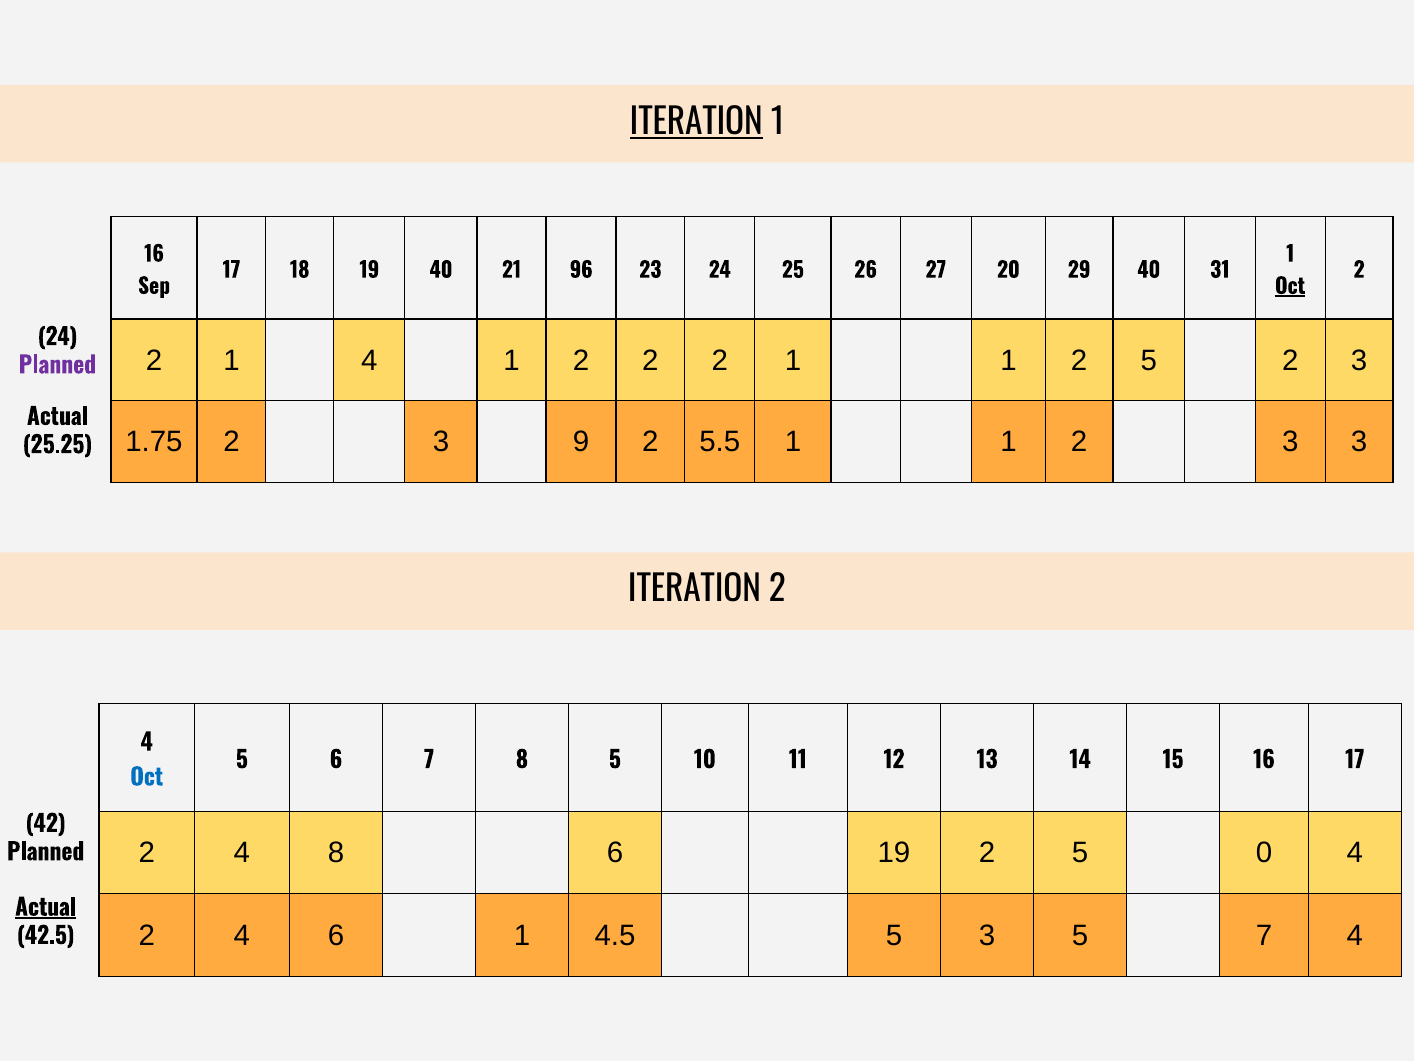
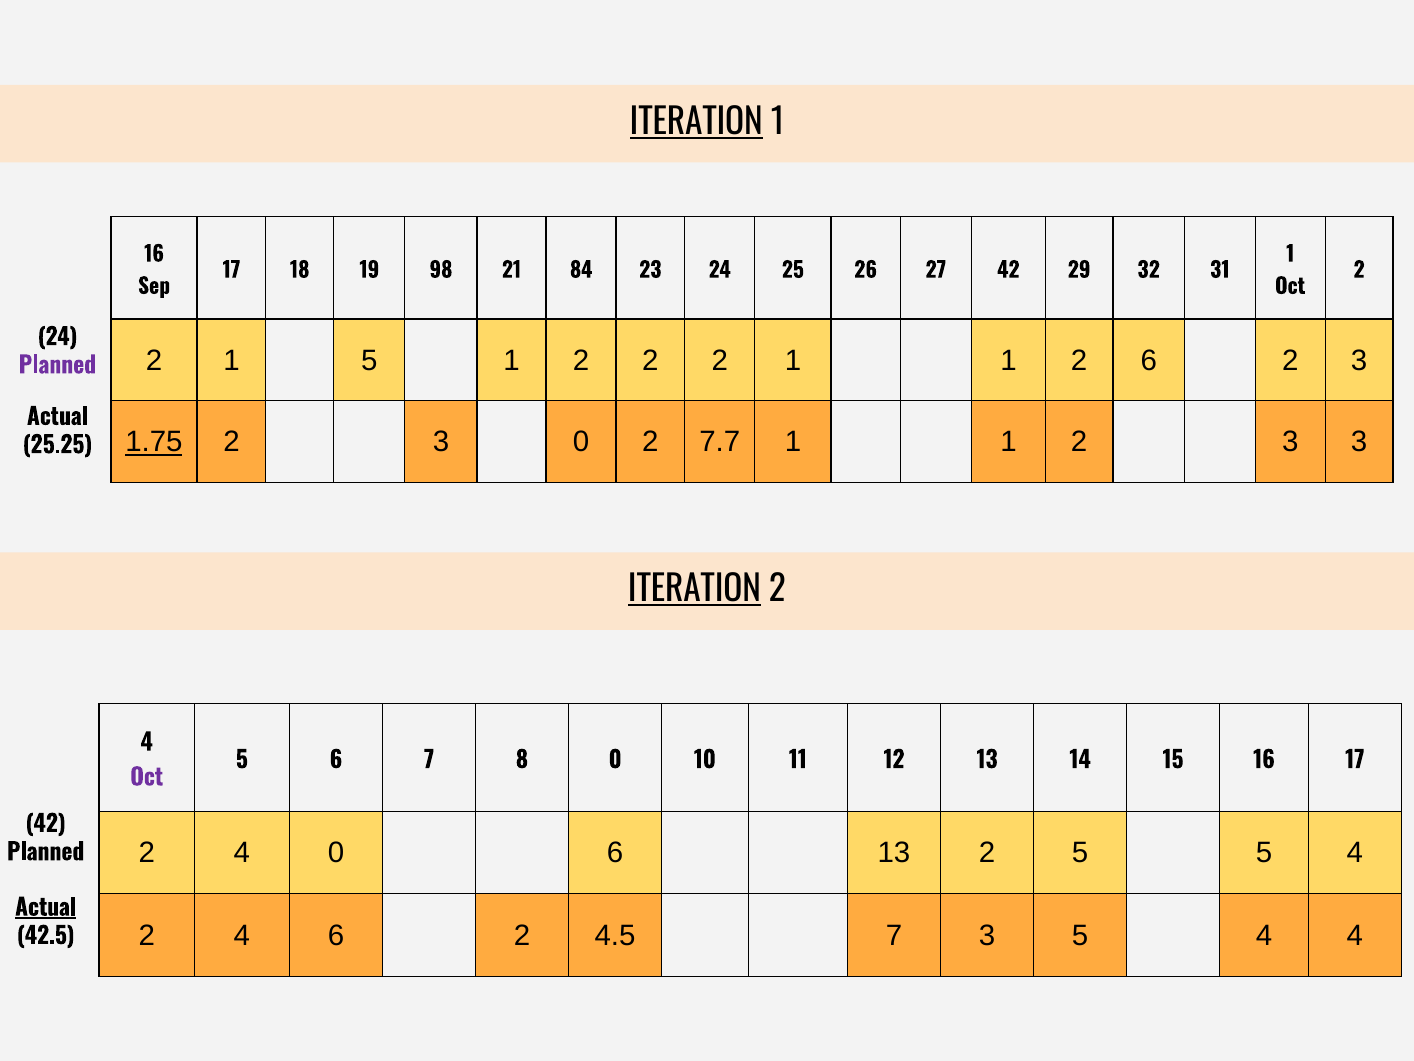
19 40: 40 -> 98
96: 96 -> 84
27 20: 20 -> 42
29 40: 40 -> 32
Oct at (1290, 287) underline: present -> none
1 4: 4 -> 5
1 2 5: 5 -> 6
1.75 underline: none -> present
3 9: 9 -> 0
5.5: 5.5 -> 7.7
ITERATION at (694, 590) underline: none -> present
8 5: 5 -> 0
Oct at (147, 777) colour: blue -> purple
4 8: 8 -> 0
6 19: 19 -> 13
5 0: 0 -> 5
4 6 1: 1 -> 2
4.5 5: 5 -> 7
3 5 7: 7 -> 4
